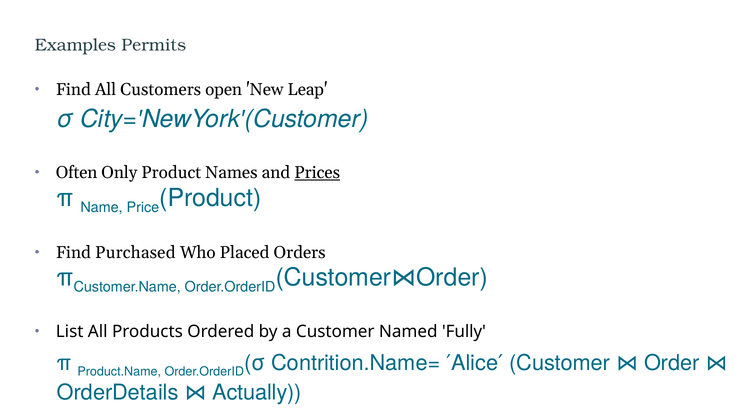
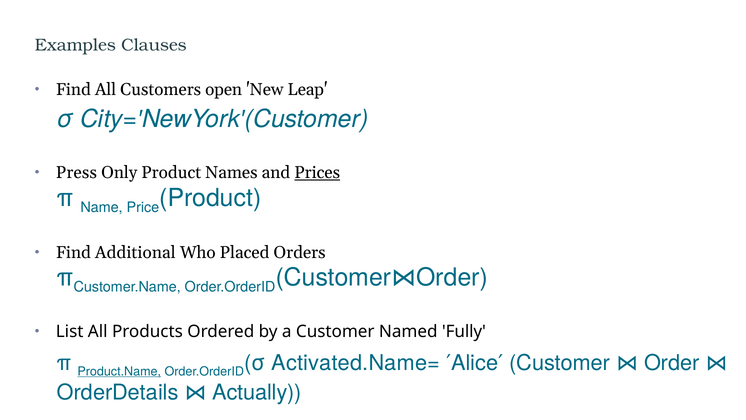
Permits: Permits -> Clauses
Often: Often -> Press
Purchased: Purchased -> Additional
Product.Name underline: none -> present
Contrition.Name=: Contrition.Name= -> Activated.Name=
